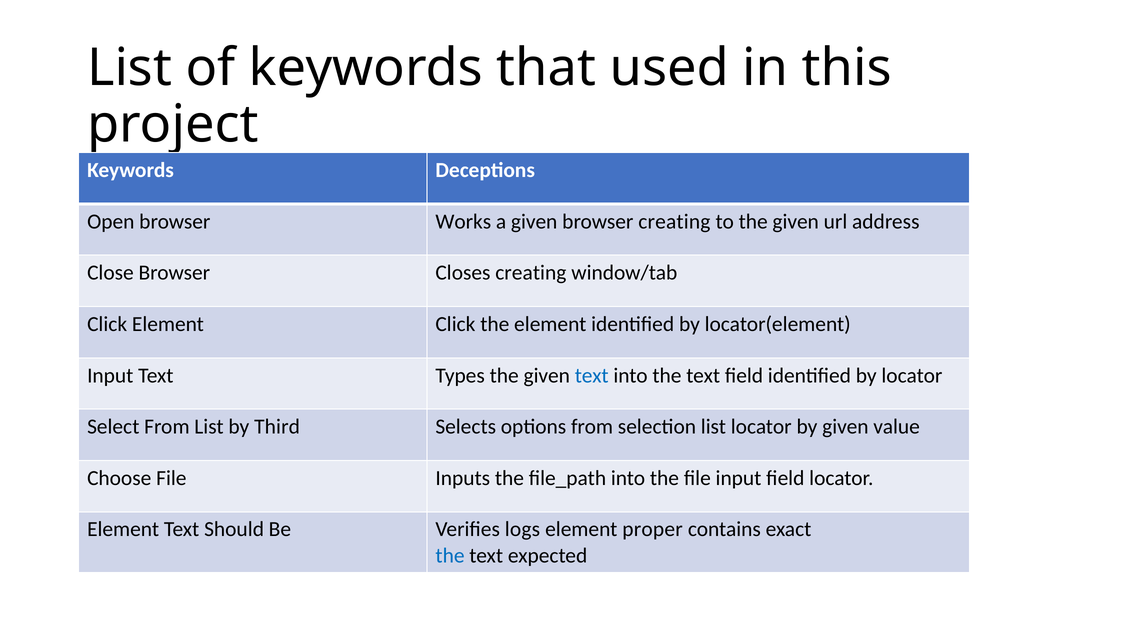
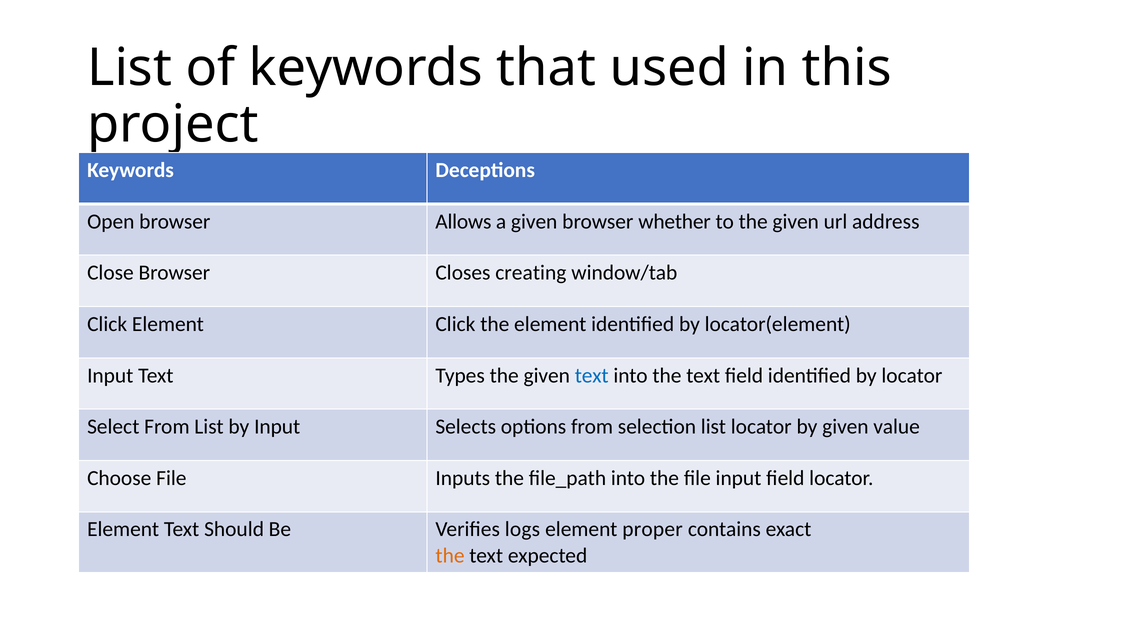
Works: Works -> Allows
browser creating: creating -> whether
by Third: Third -> Input
the at (450, 556) colour: blue -> orange
